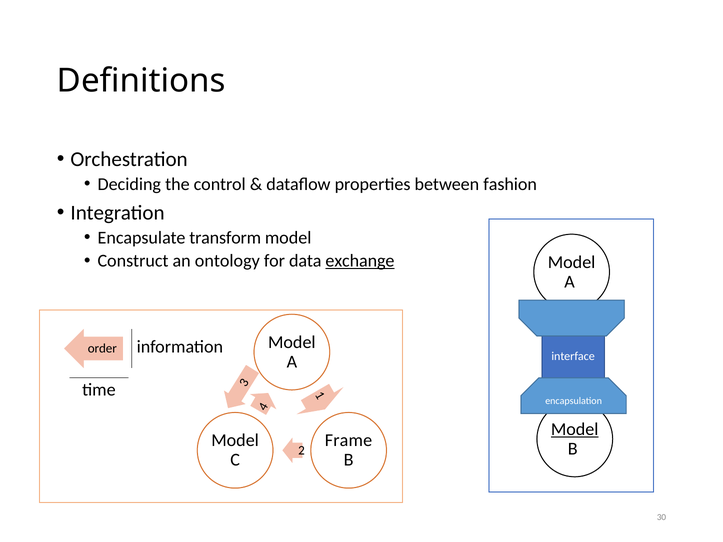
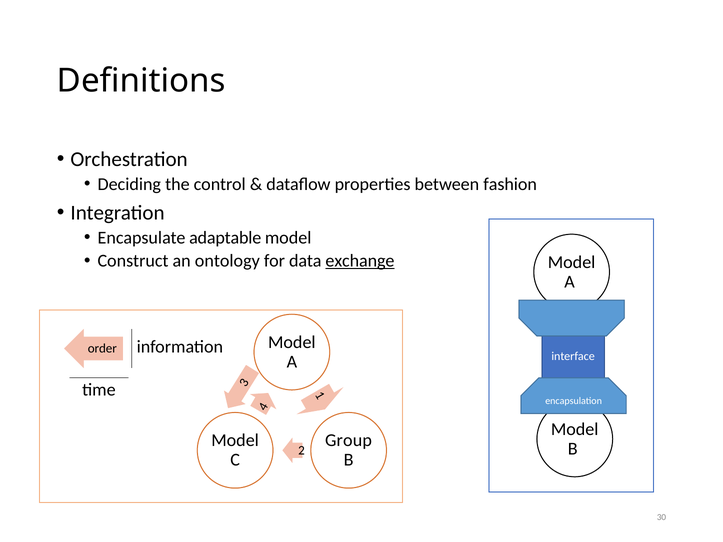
transform: transform -> adaptable
Model at (575, 429) underline: present -> none
Frame: Frame -> Group
